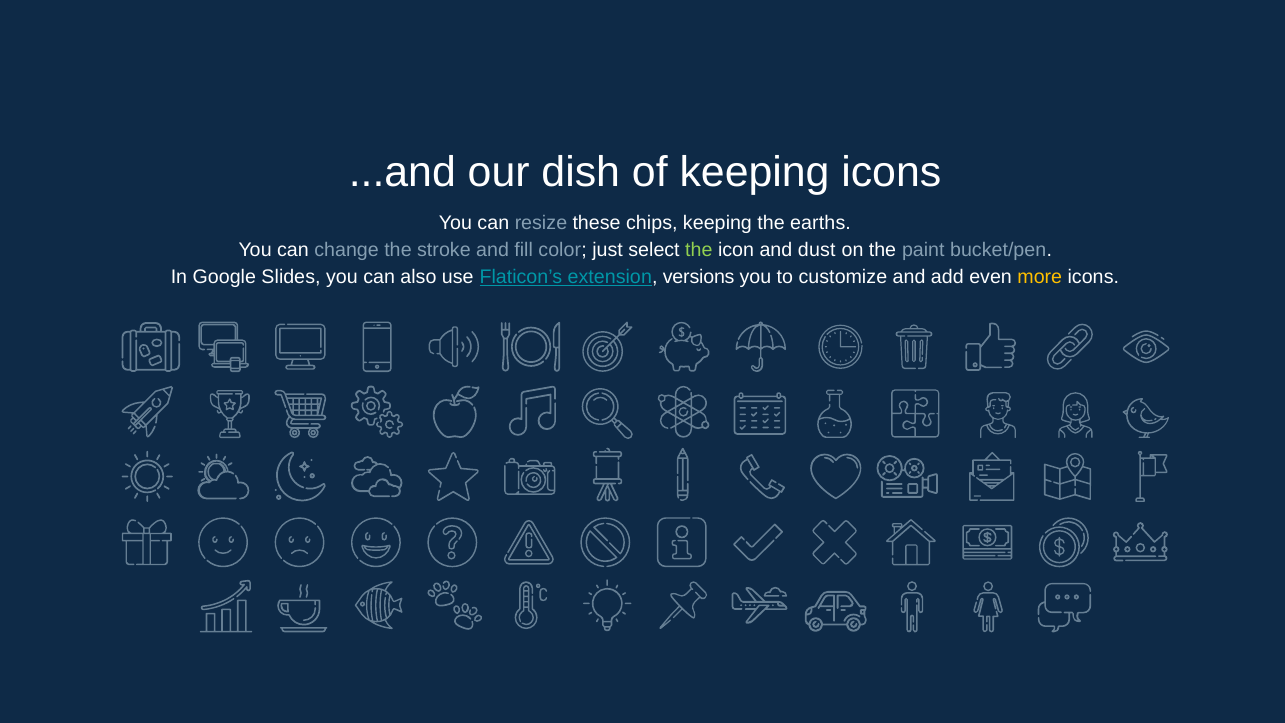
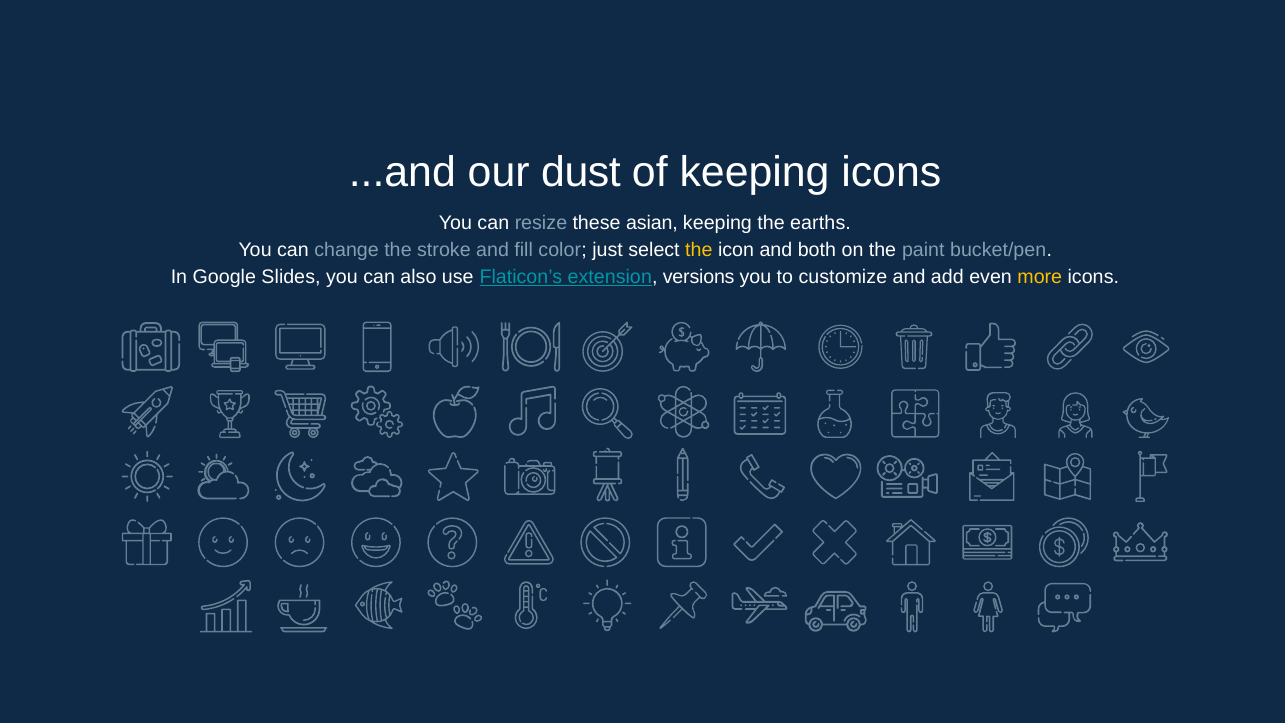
dish: dish -> dust
chips: chips -> asian
the at (699, 250) colour: light green -> yellow
dust: dust -> both
